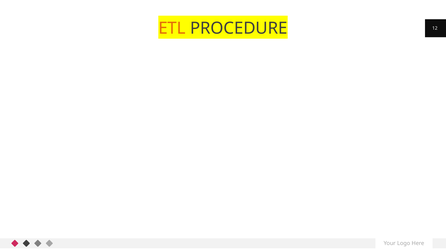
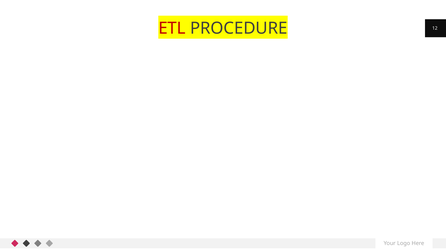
ETL colour: orange -> red
